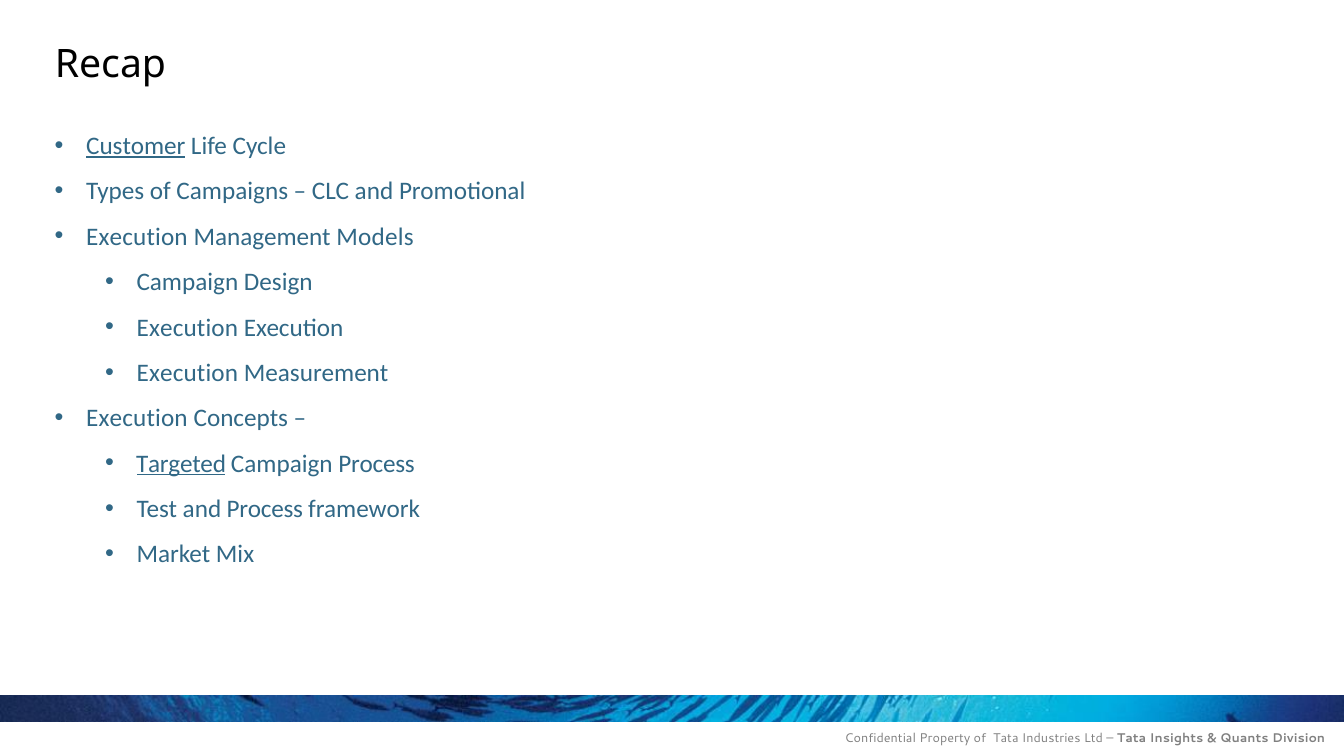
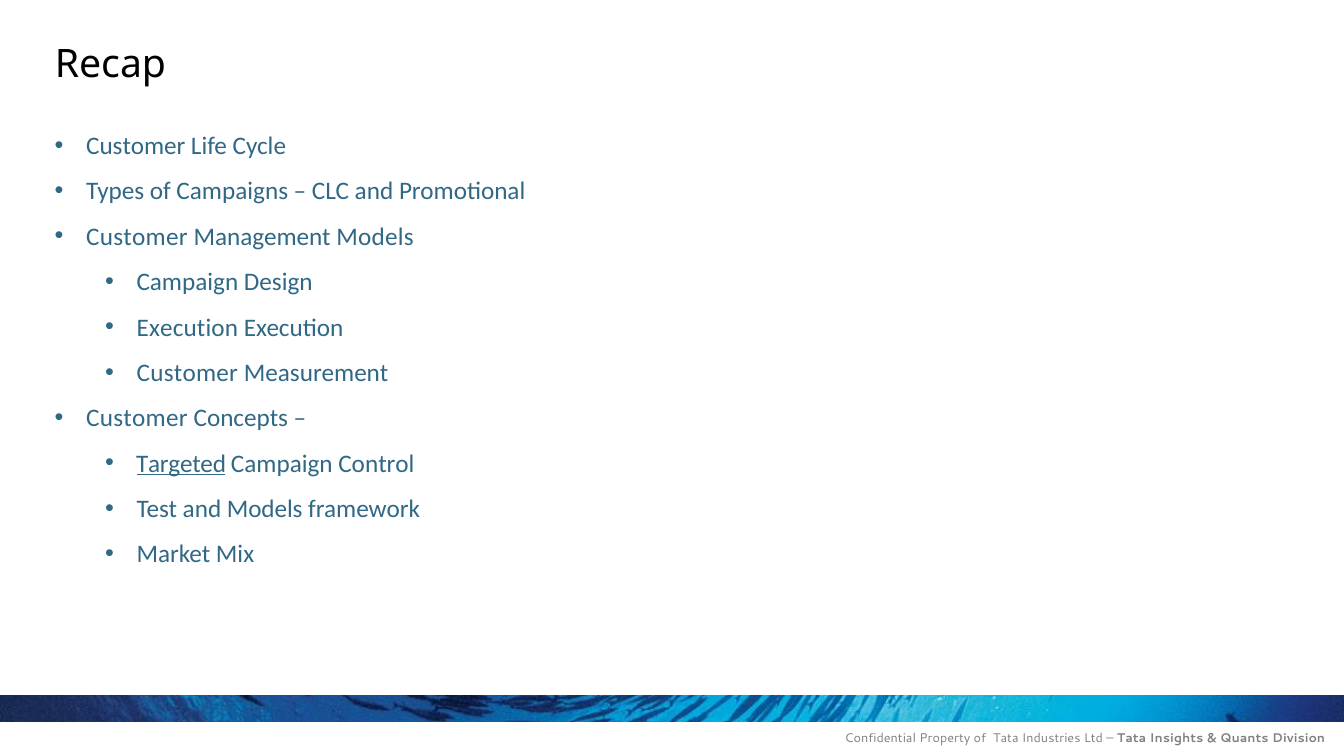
Customer at (136, 146) underline: present -> none
Execution at (137, 237): Execution -> Customer
Execution at (187, 373): Execution -> Customer
Execution at (137, 418): Execution -> Customer
Campaign Process: Process -> Control
and Process: Process -> Models
